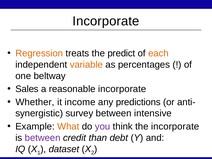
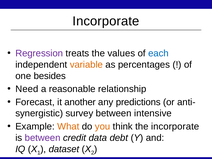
Regression colour: orange -> purple
predict: predict -> values
each colour: orange -> blue
beltway: beltway -> besides
Sales: Sales -> Need
reasonable incorporate: incorporate -> relationship
Whether: Whether -> Forecast
income: income -> another
you colour: purple -> orange
than: than -> data
